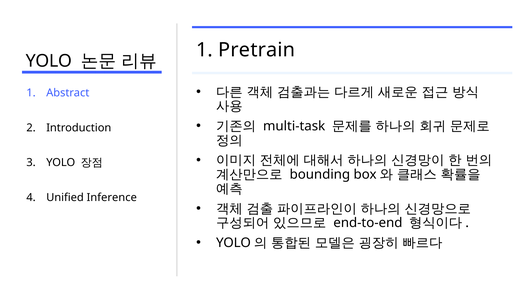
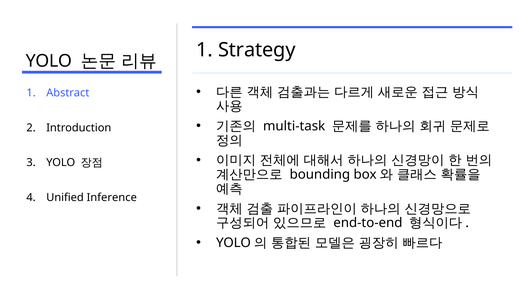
Pretrain: Pretrain -> Strategy
